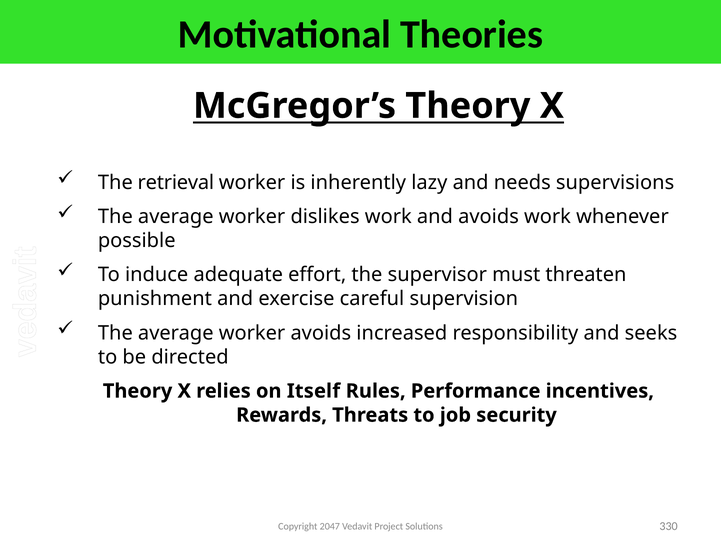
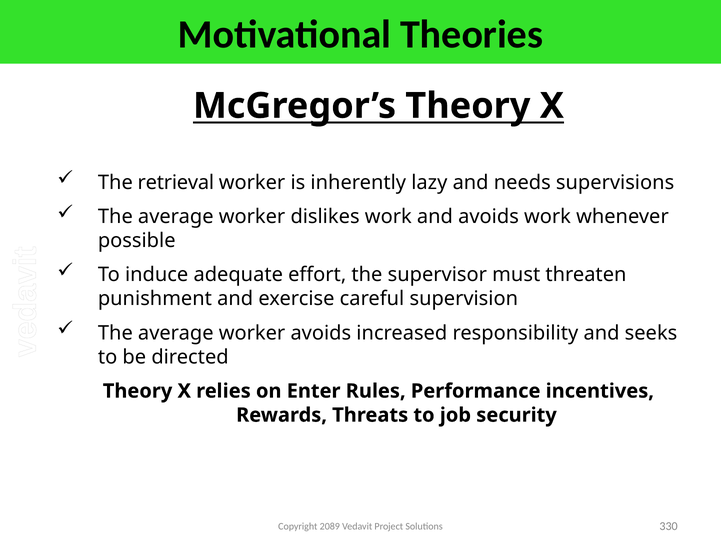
Itself: Itself -> Enter
2047: 2047 -> 2089
